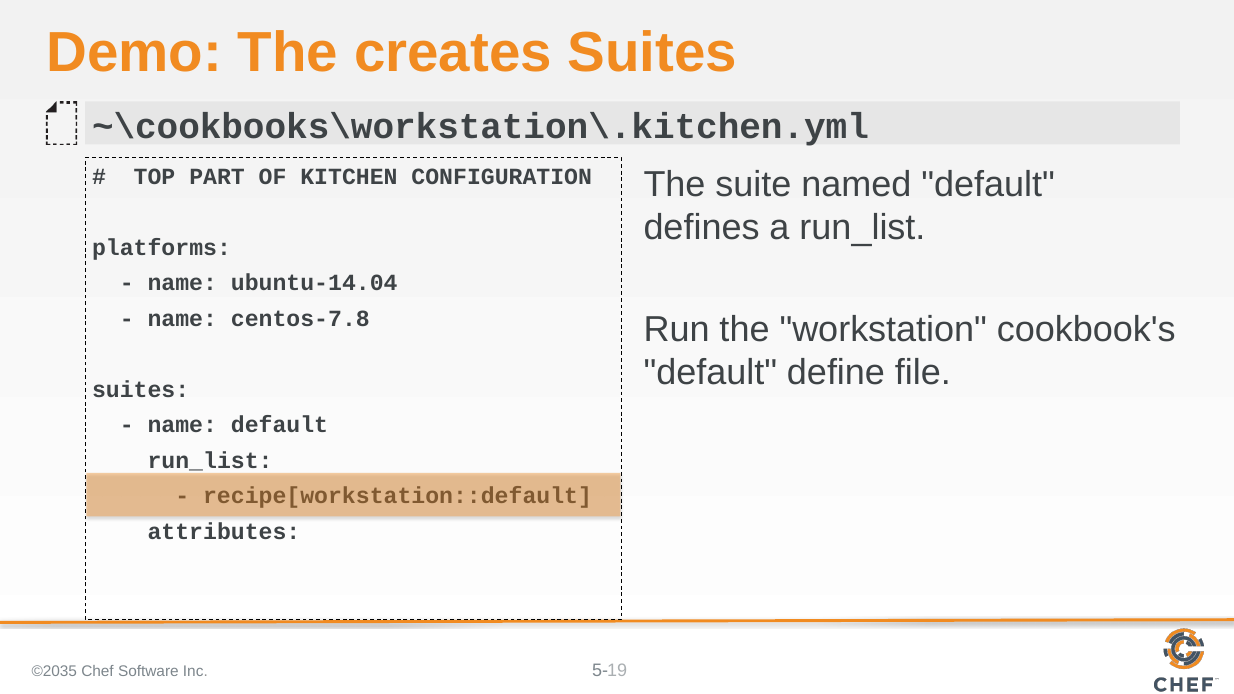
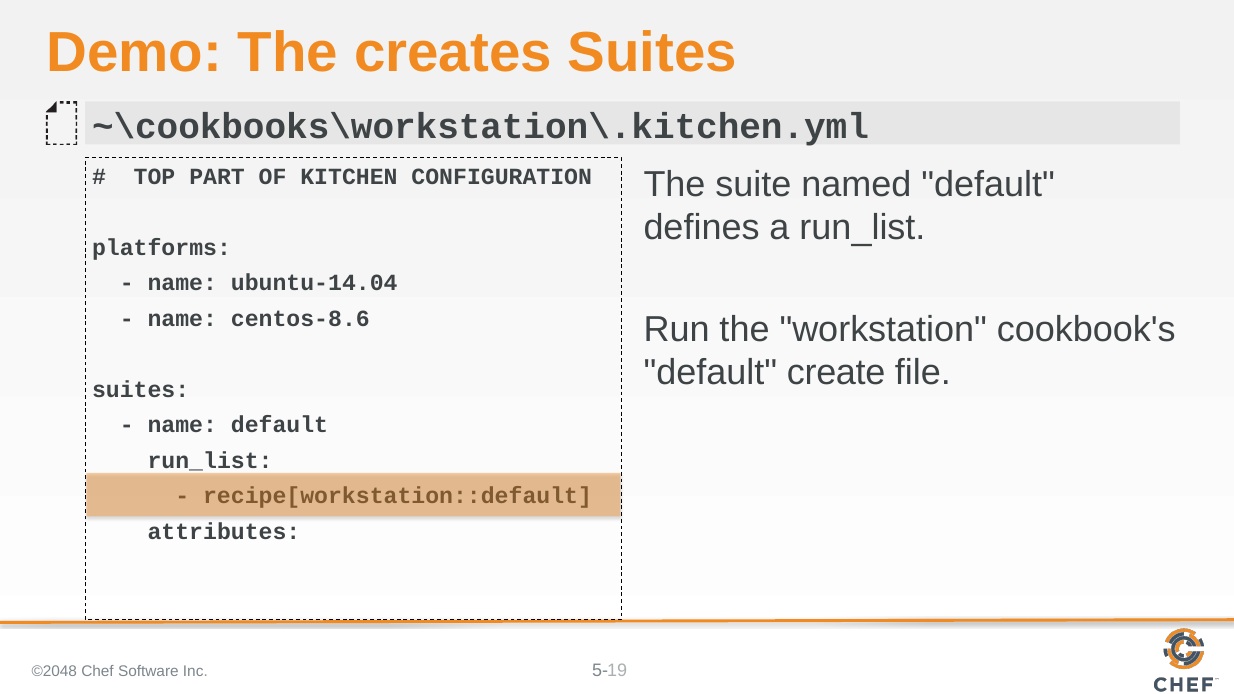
centos-7.8: centos-7.8 -> centos-8.6
define: define -> create
©2035: ©2035 -> ©2048
